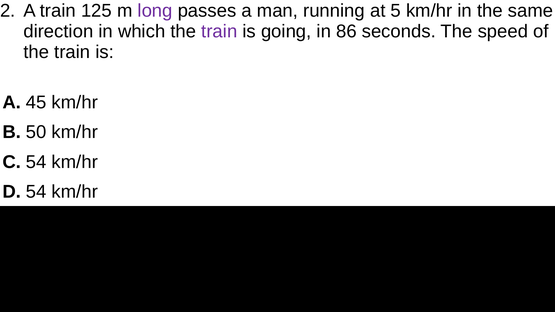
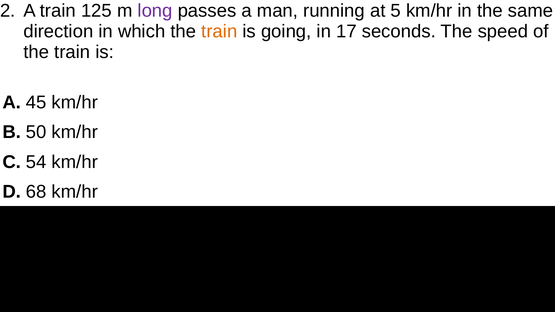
train at (219, 31) colour: purple -> orange
86: 86 -> 17
D 54: 54 -> 68
